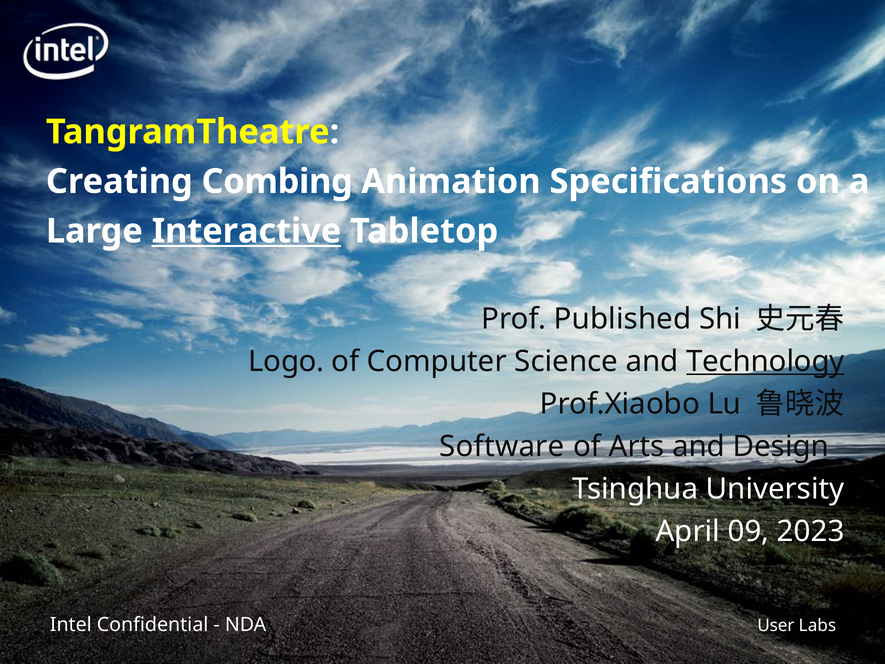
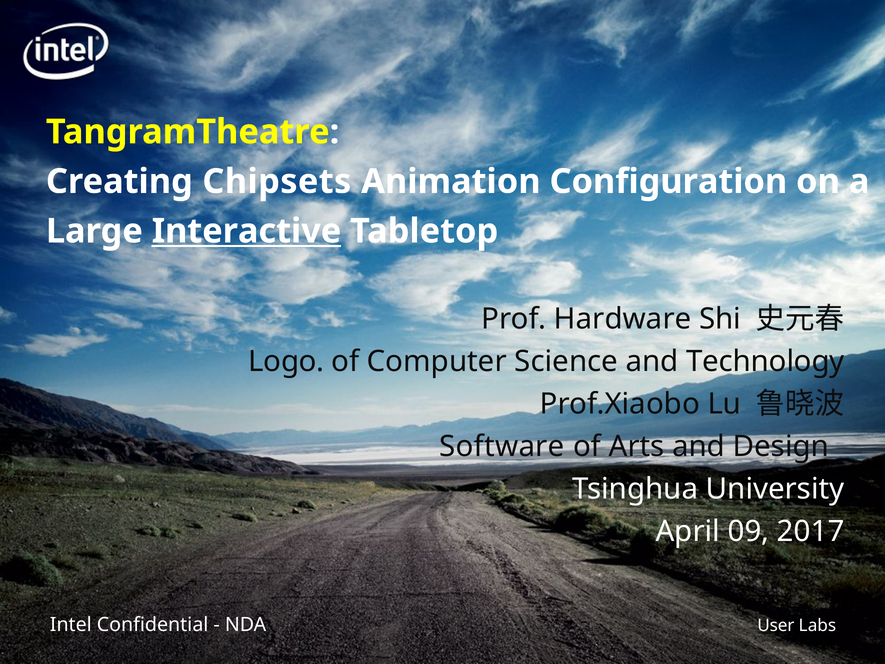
Combing: Combing -> Chipsets
Specifications: Specifications -> Configuration
Published: Published -> Hardware
Technology underline: present -> none
2023: 2023 -> 2017
